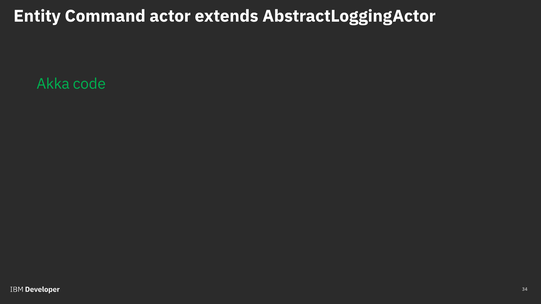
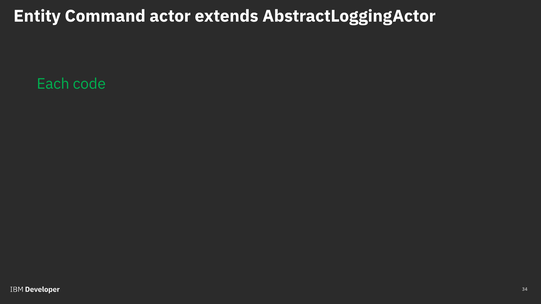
Akka: Akka -> Each
